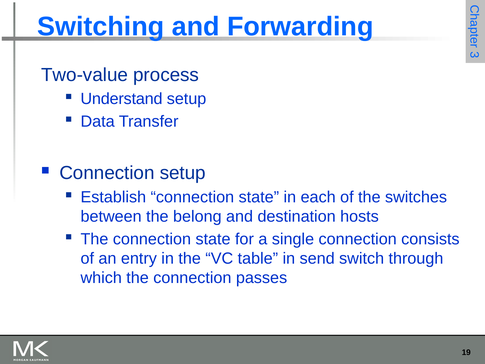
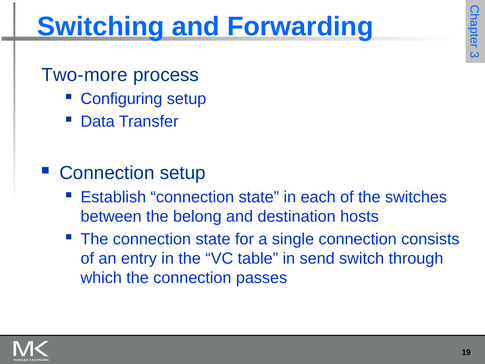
Two-value: Two-value -> Two-more
Understand: Understand -> Configuring
